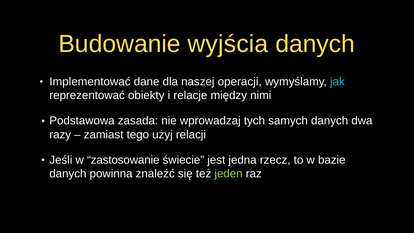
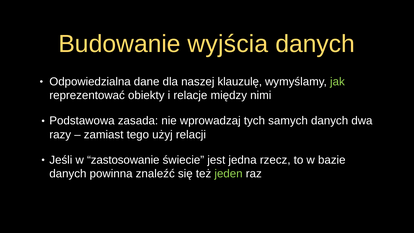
Implementować: Implementować -> Odpowiedzialna
operacji: operacji -> klauzulę
jak colour: light blue -> light green
